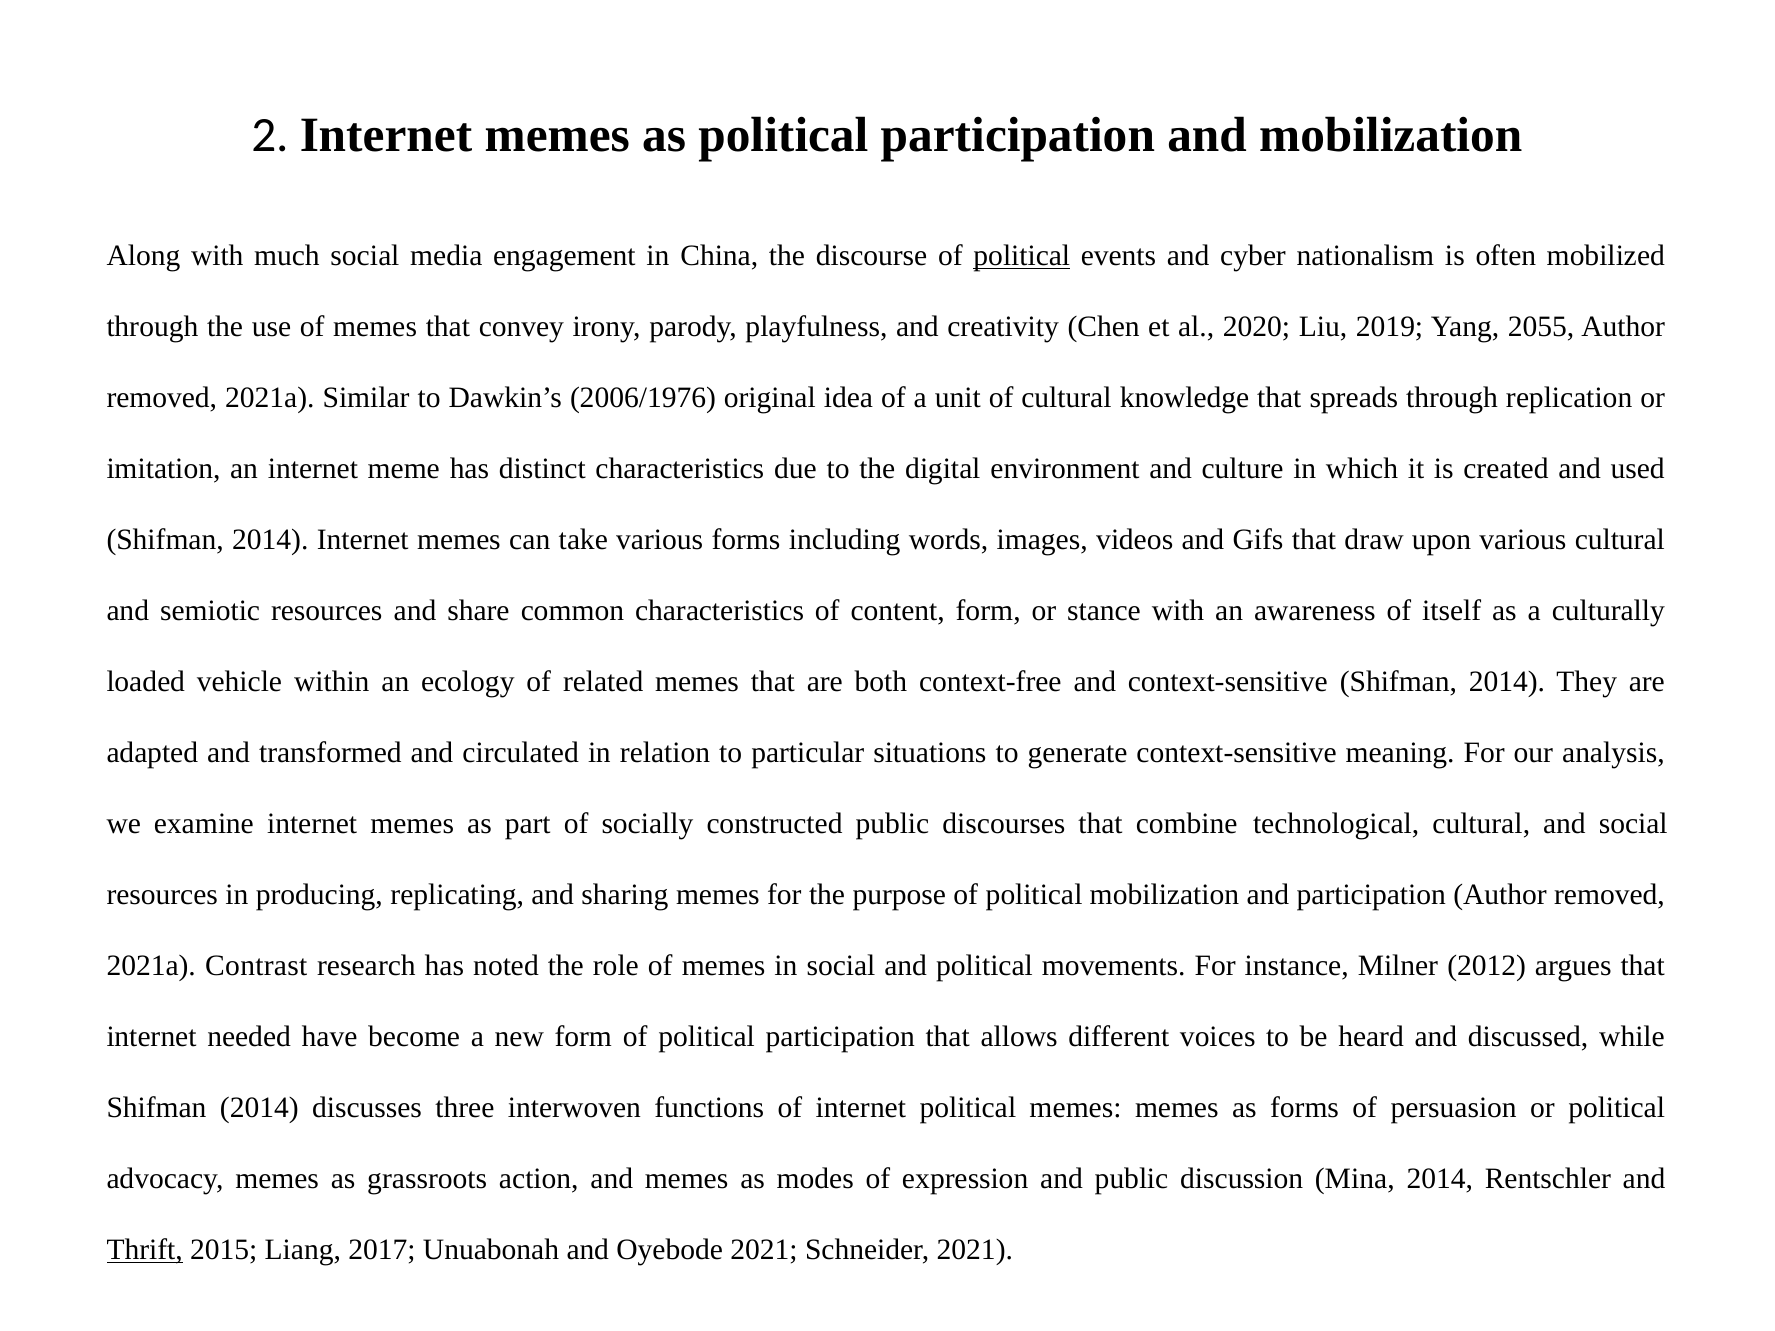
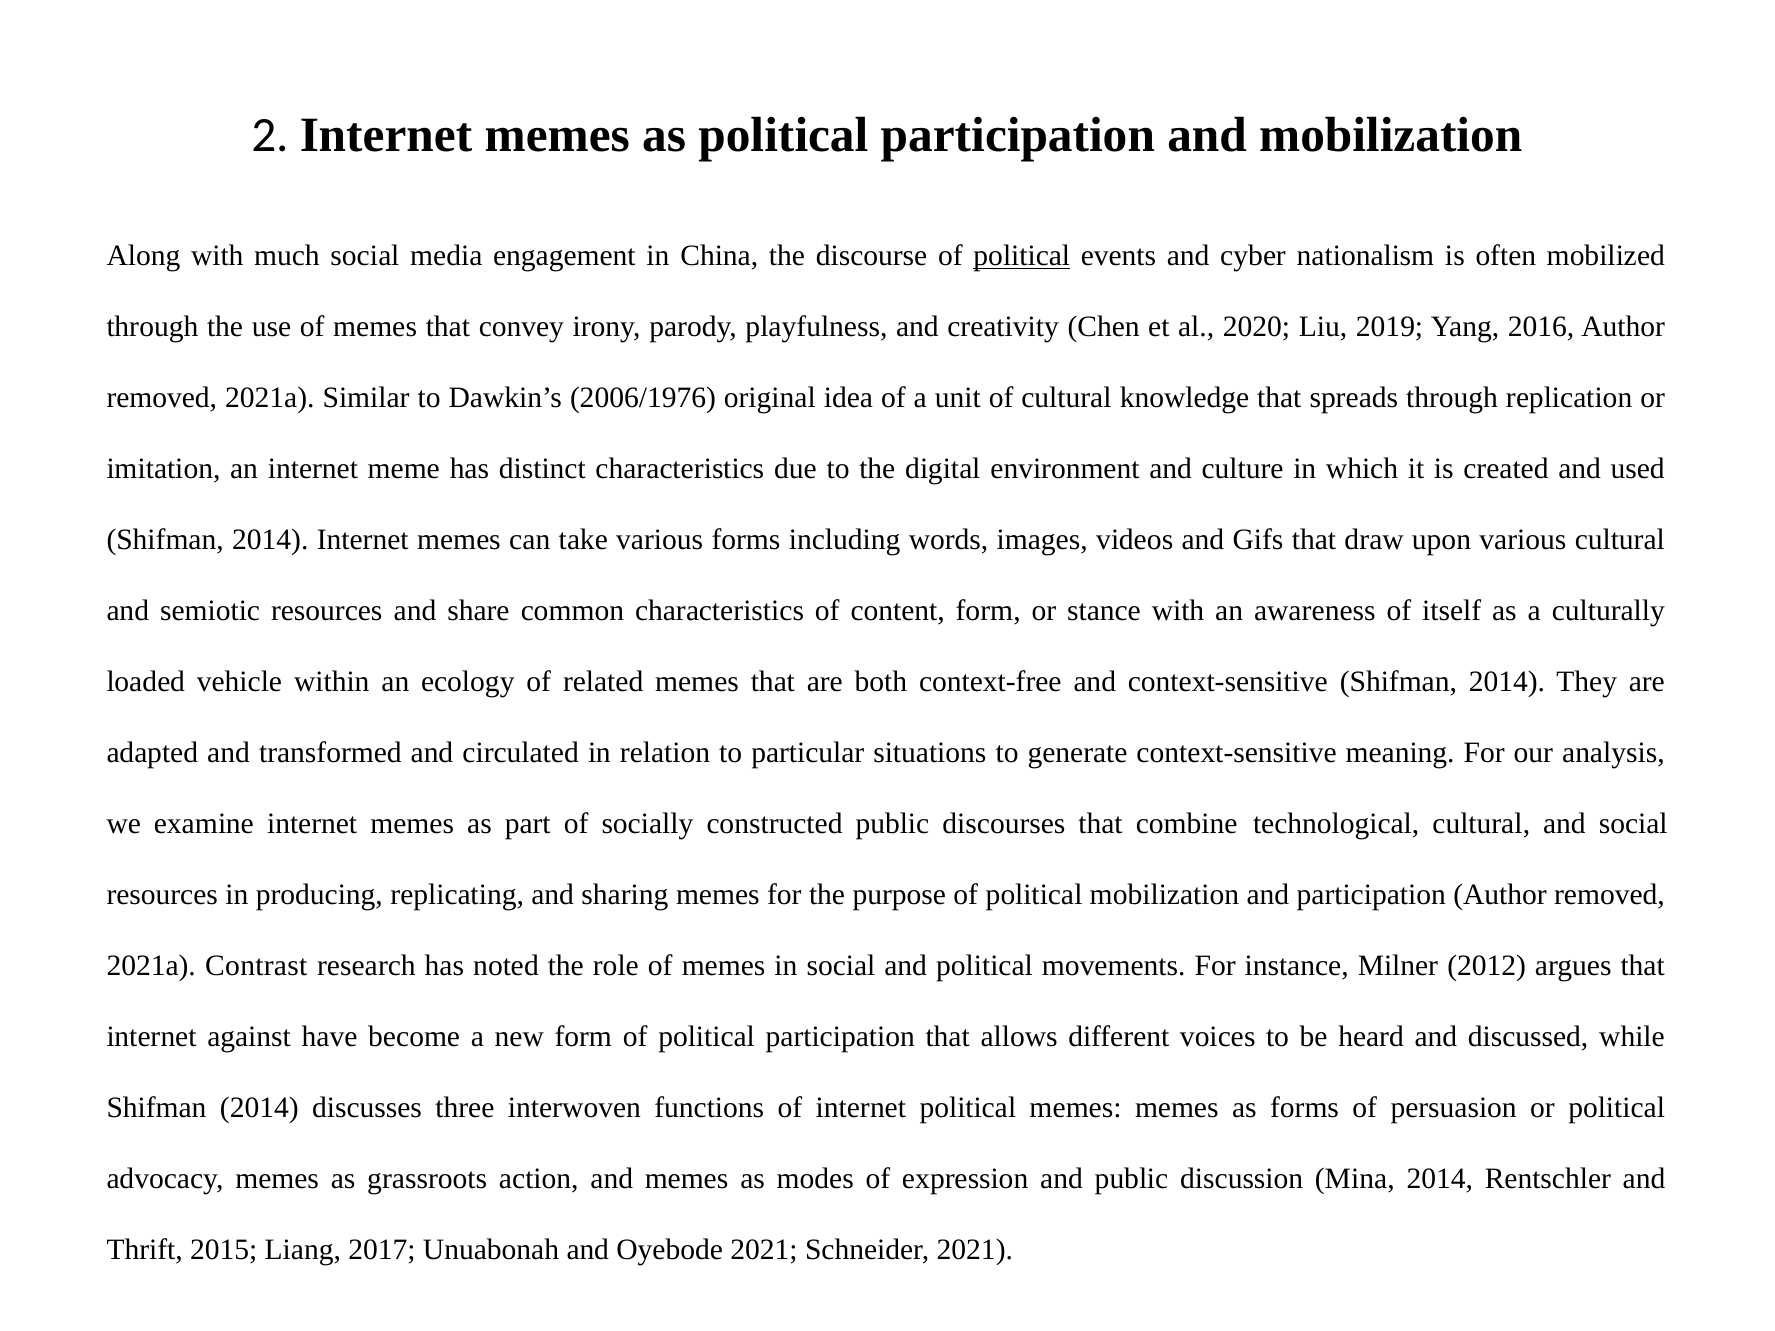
2055: 2055 -> 2016
needed: needed -> against
Thrift underline: present -> none
